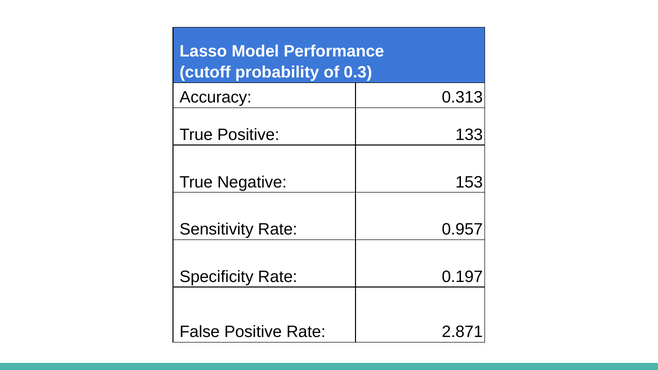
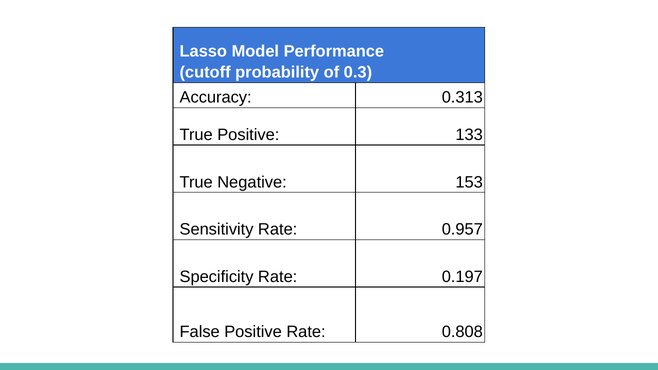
2.871: 2.871 -> 0.808
